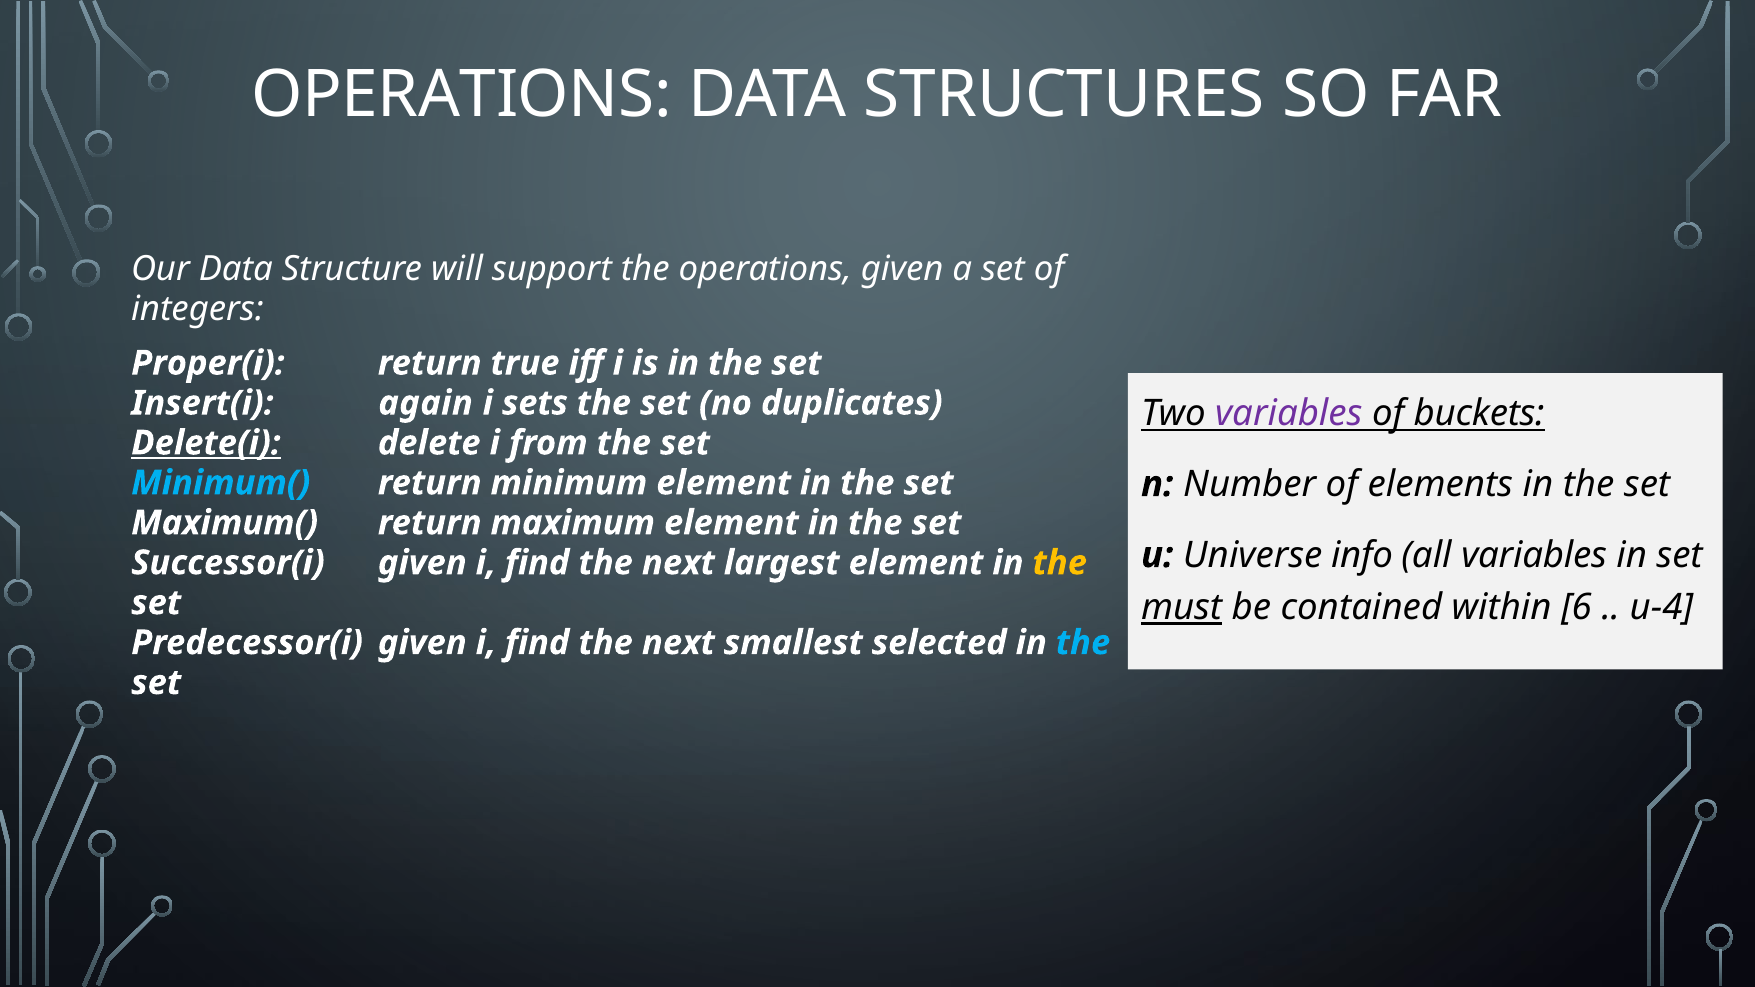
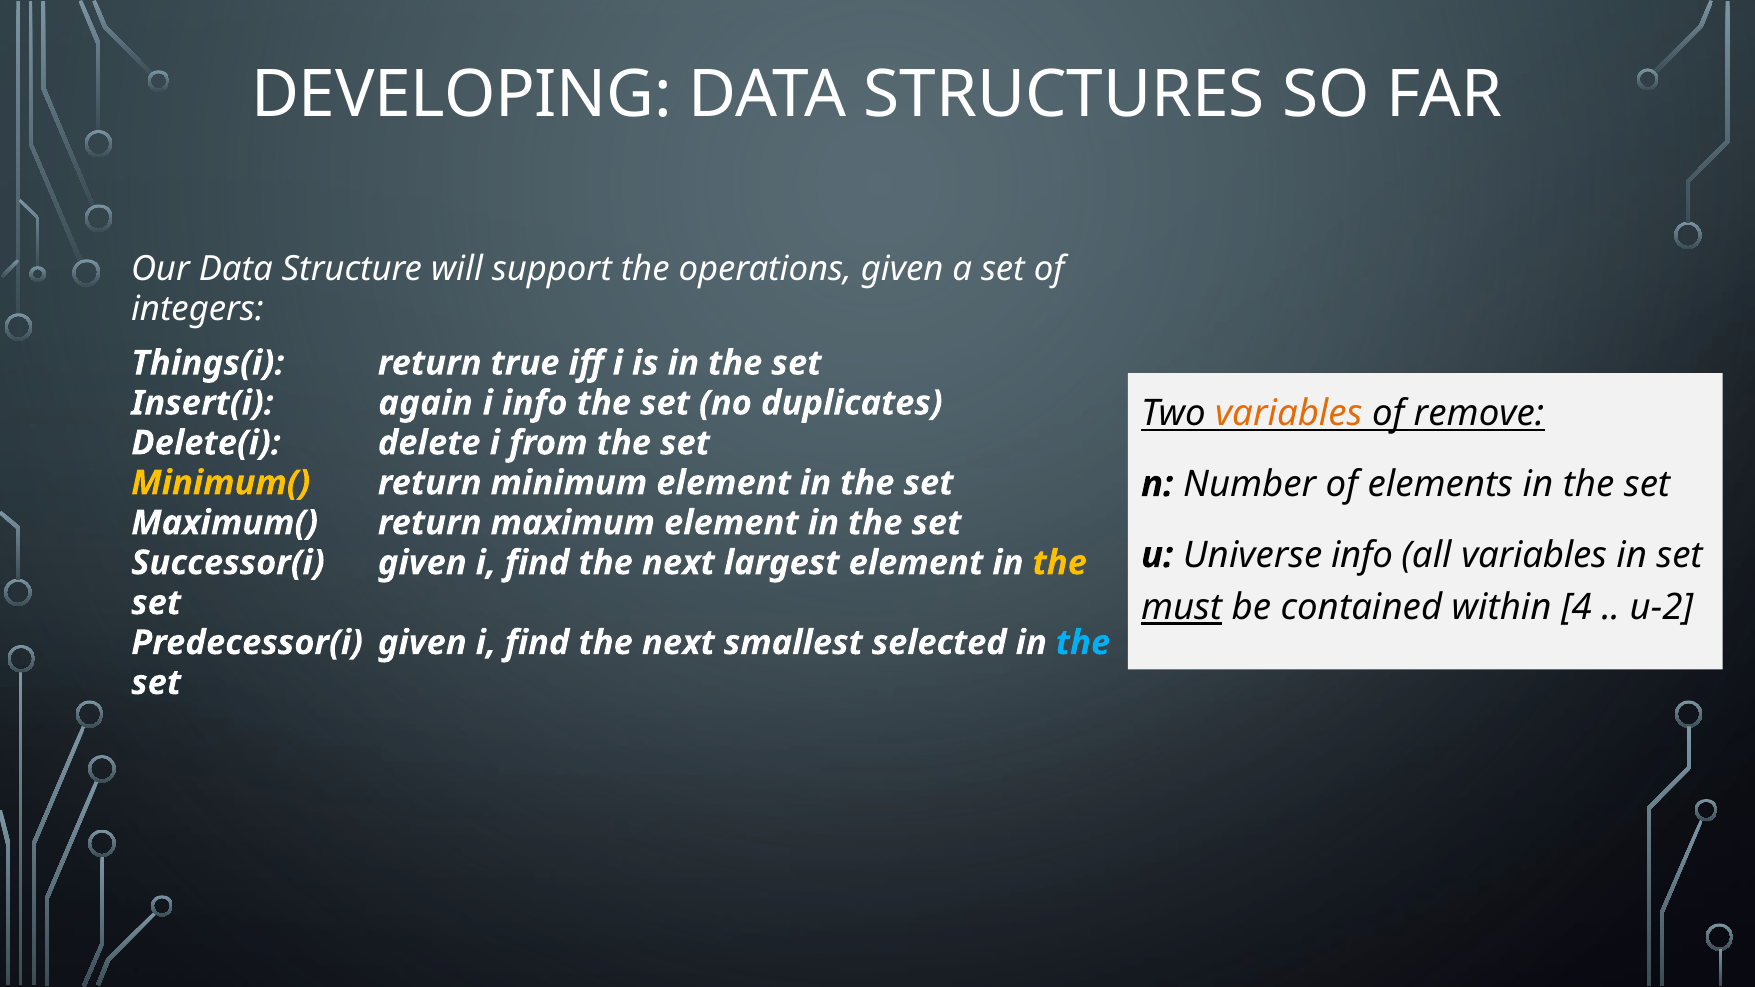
OPERATIONS at (462, 94): OPERATIONS -> DEVELOPING
Proper(i: Proper(i -> Things(i
i sets: sets -> info
variables at (1289, 413) colour: purple -> orange
buckets: buckets -> remove
Delete(i underline: present -> none
Minimum( colour: light blue -> yellow
6: 6 -> 4
u-4: u-4 -> u-2
